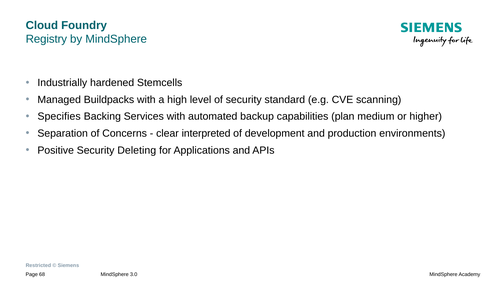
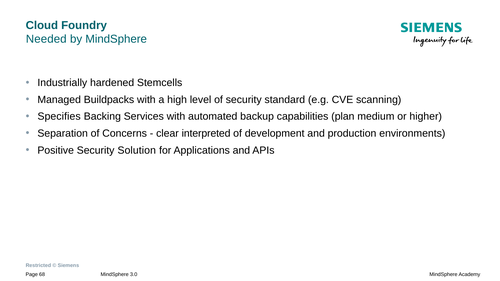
Registry: Registry -> Needed
Deleting: Deleting -> Solution
